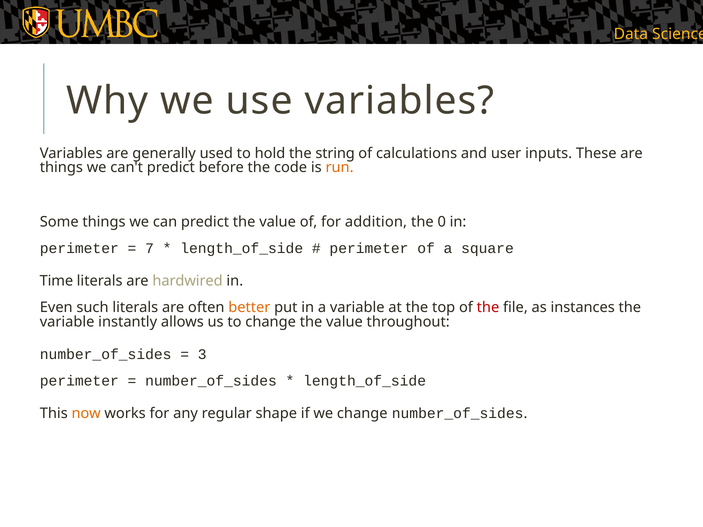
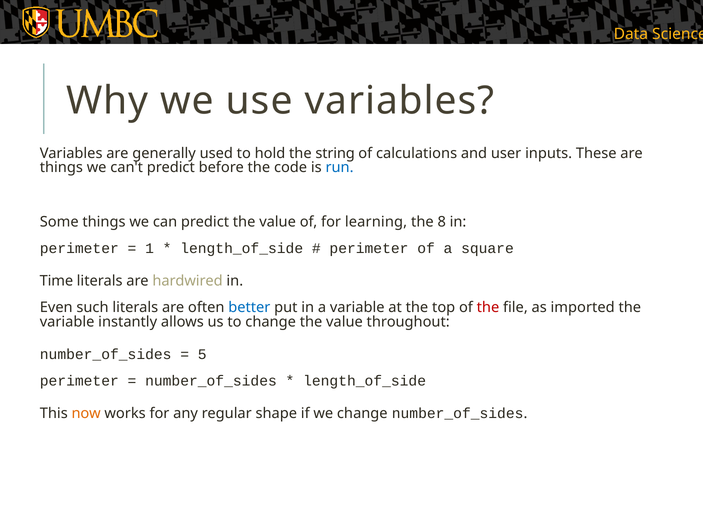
run colour: orange -> blue
addition: addition -> learning
0: 0 -> 8
7: 7 -> 1
better colour: orange -> blue
instances: instances -> imported
3: 3 -> 5
